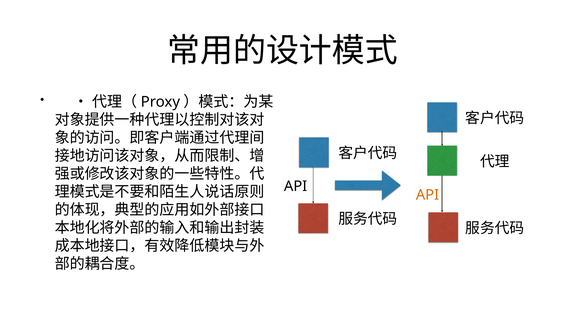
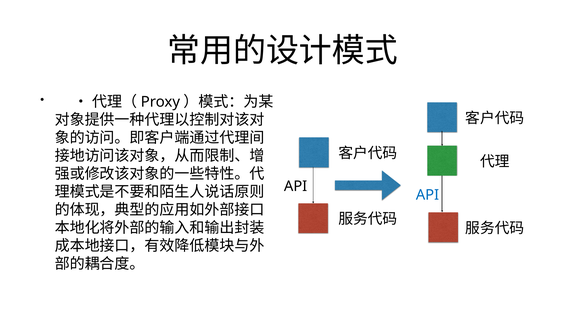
API at (427, 195) colour: orange -> blue
